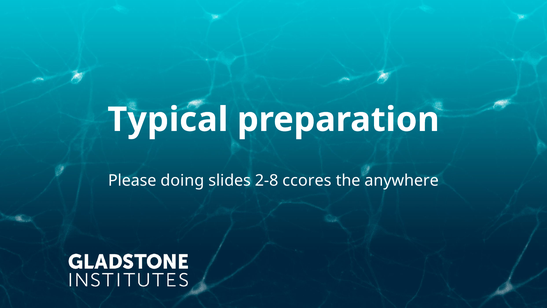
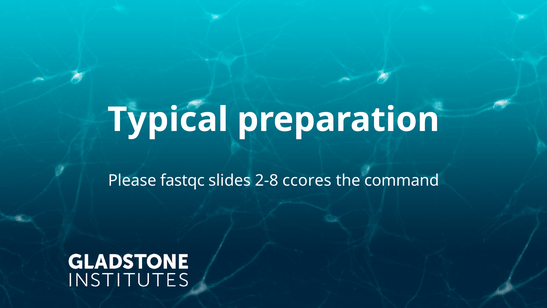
doing: doing -> fastqc
anywhere: anywhere -> command
